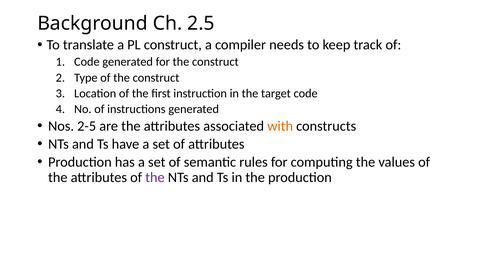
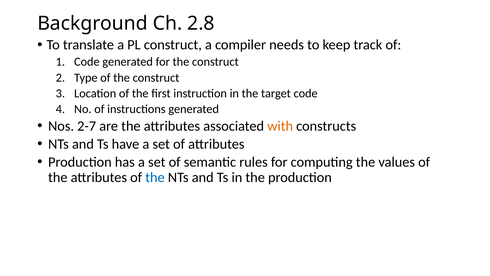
2.5: 2.5 -> 2.8
2-5: 2-5 -> 2-7
the at (155, 177) colour: purple -> blue
